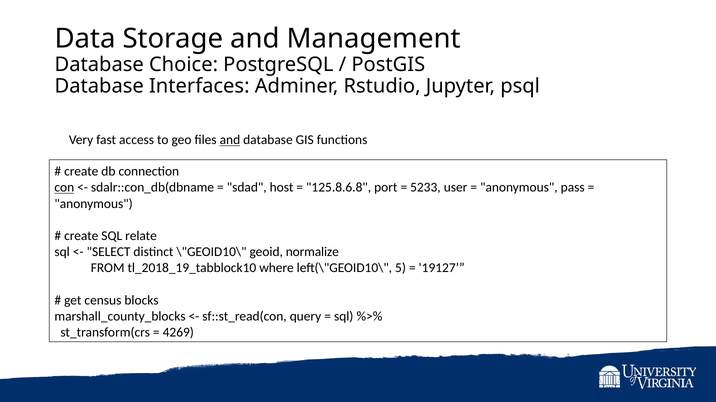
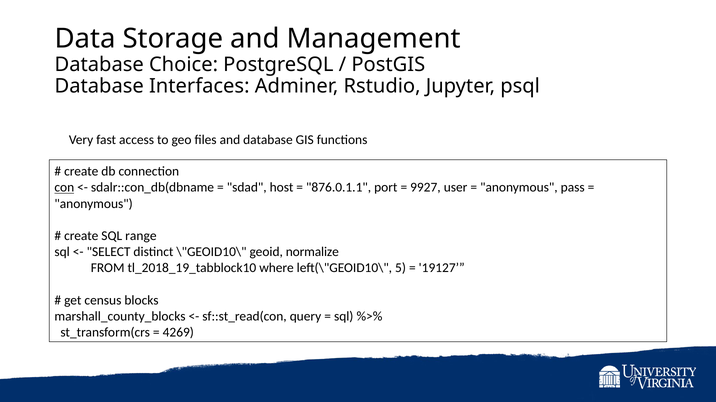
and at (230, 140) underline: present -> none
125.8.6.8: 125.8.6.8 -> 876.0.1.1
5233: 5233 -> 9927
relate: relate -> range
